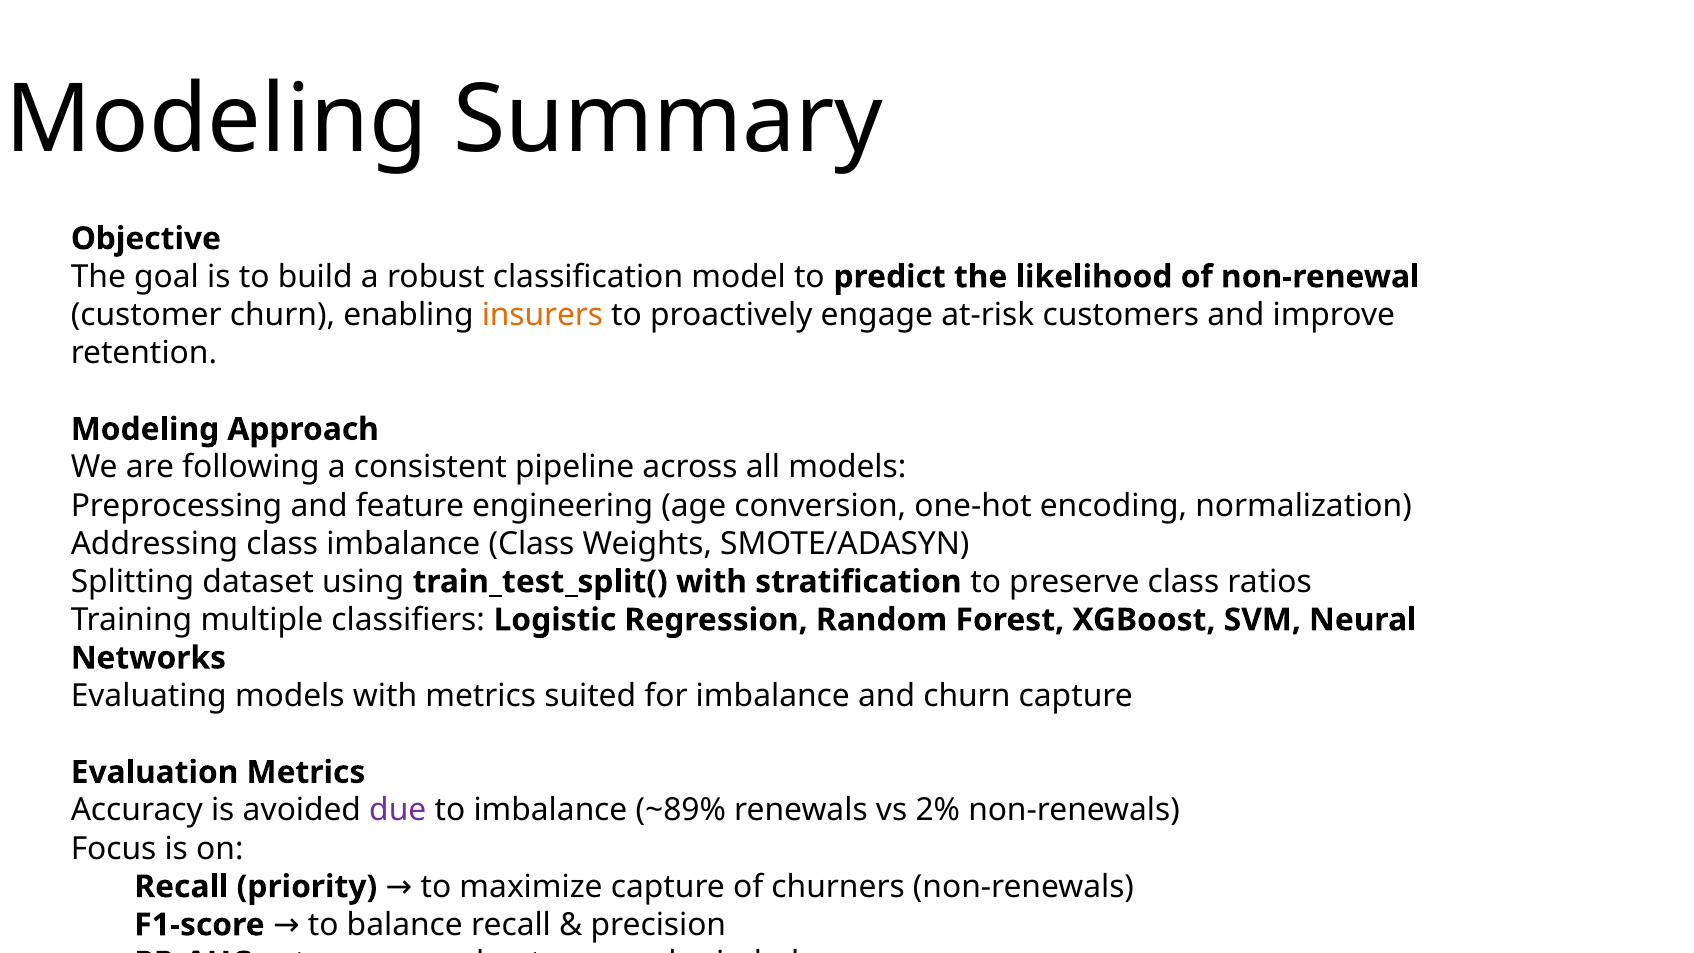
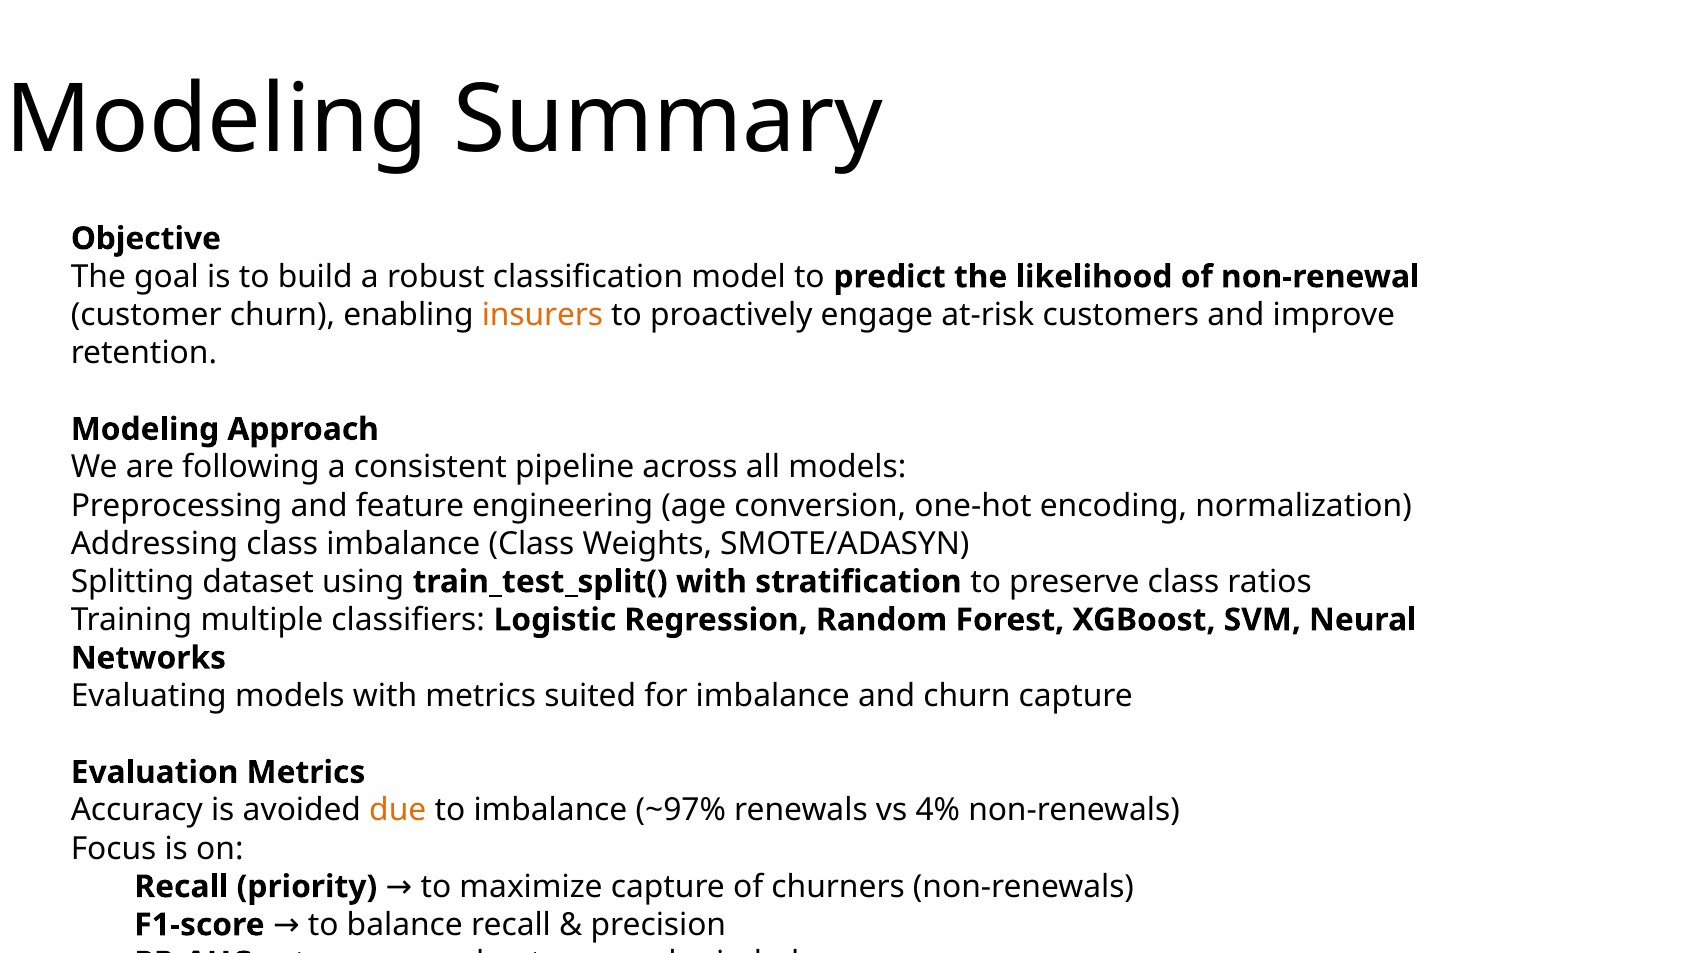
due colour: purple -> orange
~89%: ~89% -> ~97%
2%: 2% -> 4%
